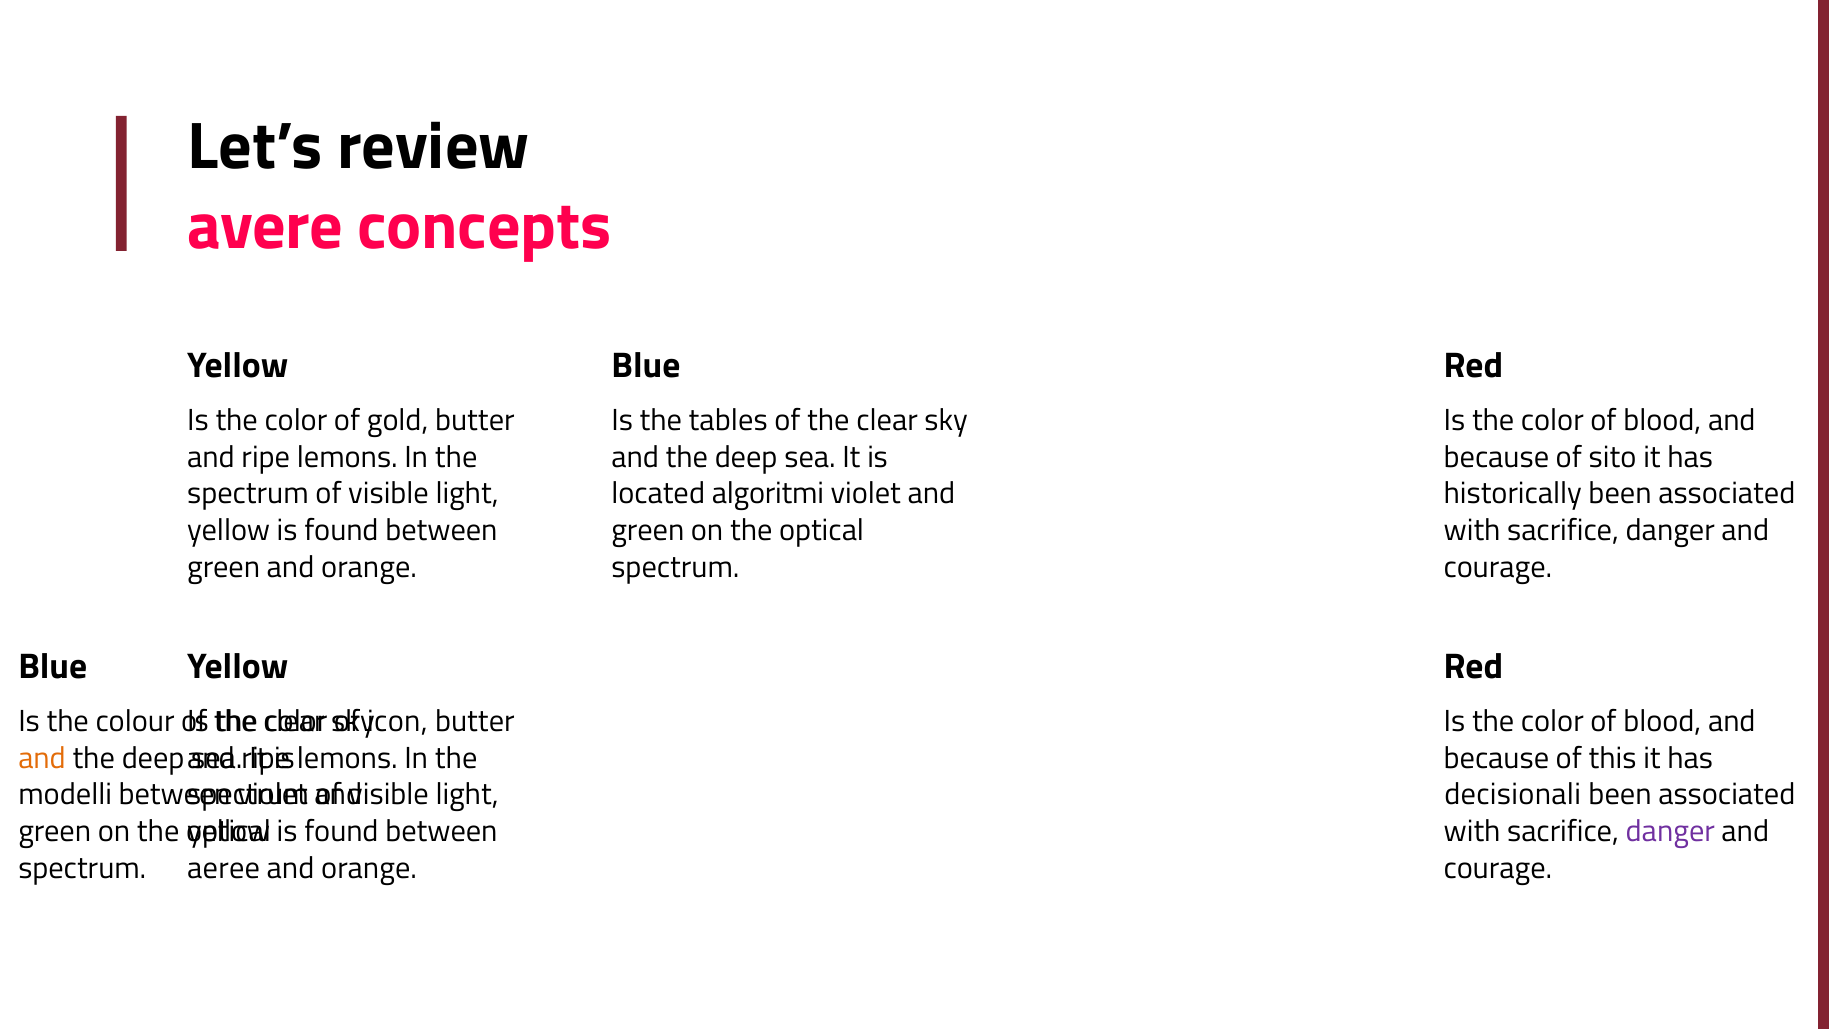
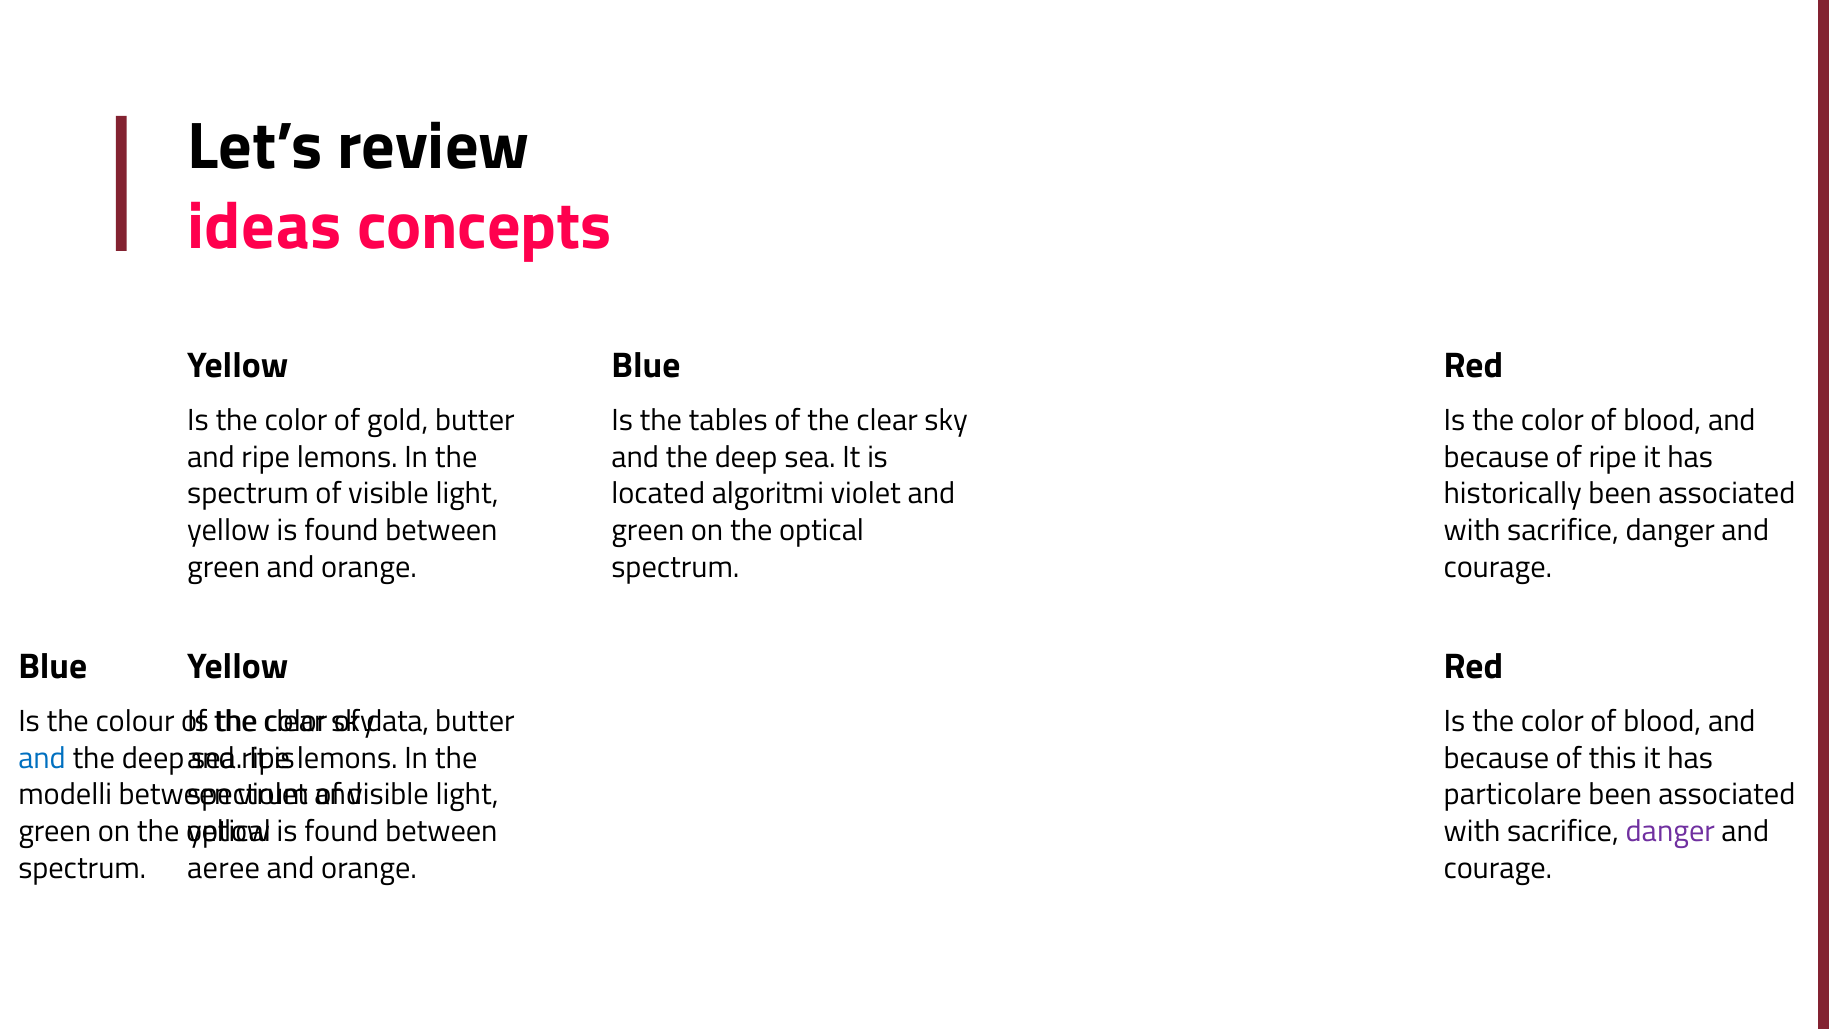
avere: avere -> ideas
of sito: sito -> ripe
icon: icon -> data
and at (42, 758) colour: orange -> blue
decisionali: decisionali -> particolare
